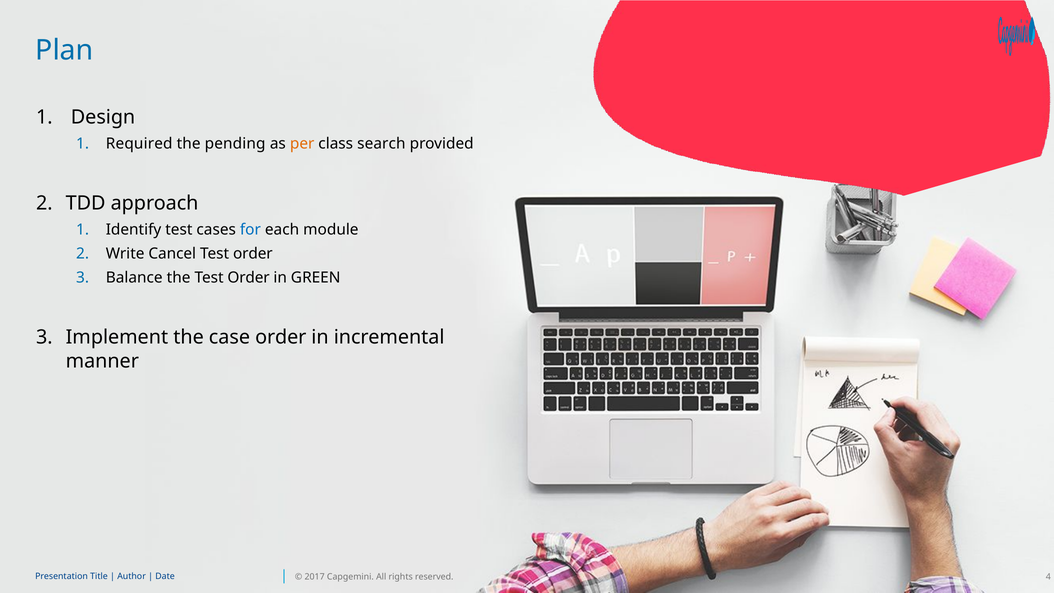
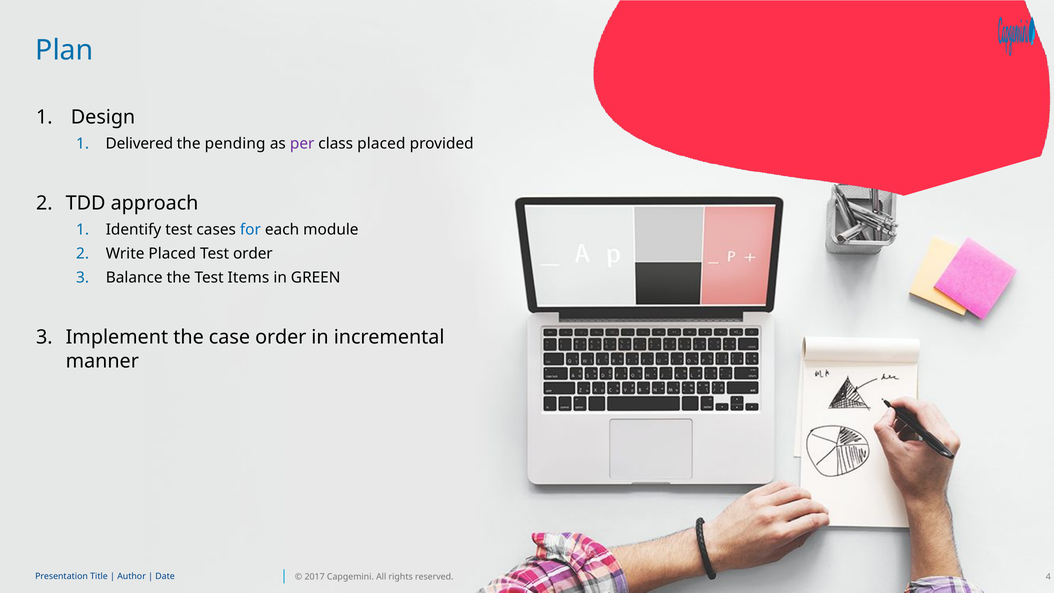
Required: Required -> Delivered
per colour: orange -> purple
class search: search -> placed
Write Cancel: Cancel -> Placed
the Test Order: Order -> Items
